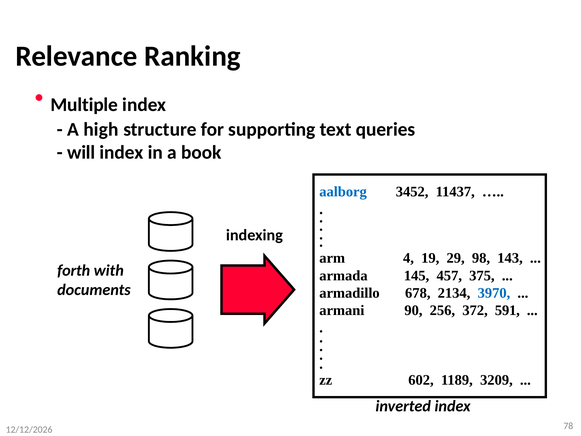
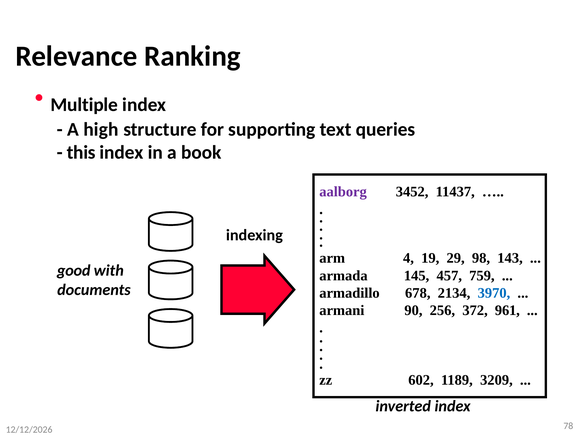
will: will -> this
aalborg colour: blue -> purple
forth: forth -> good
375: 375 -> 759
591: 591 -> 961
